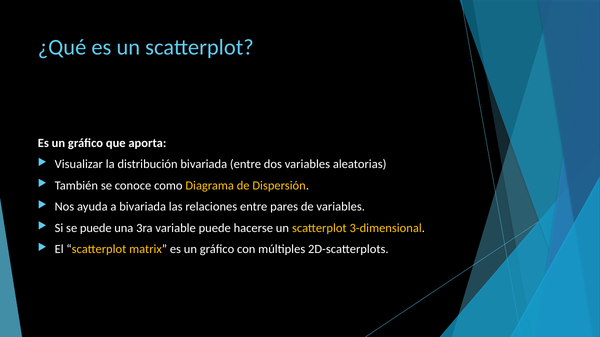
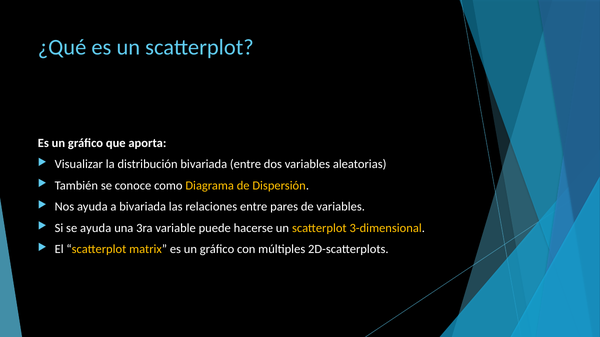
se puede: puede -> ayuda
